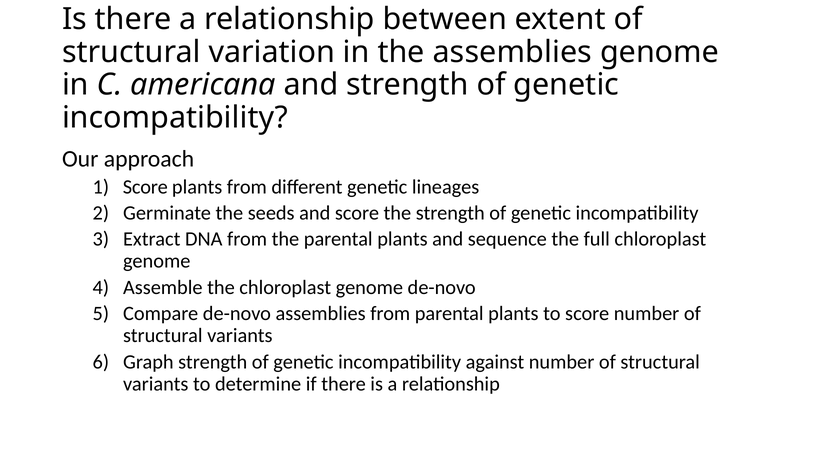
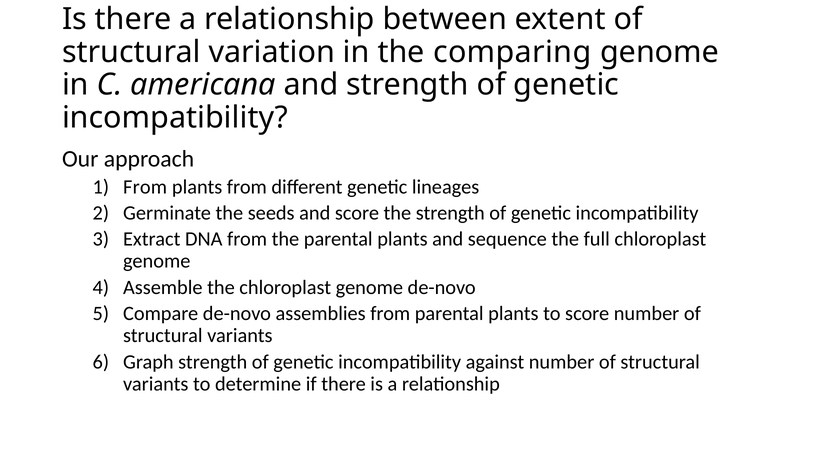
the assemblies: assemblies -> comparing
Score at (145, 187): Score -> From
